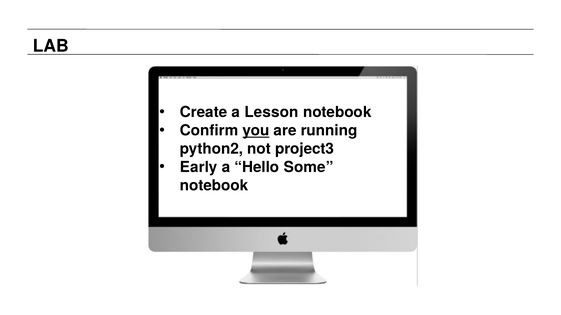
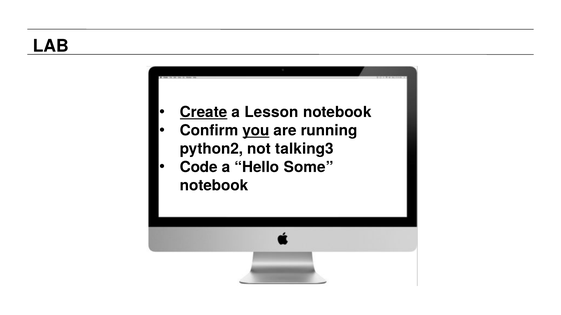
Create underline: none -> present
project3: project3 -> talking3
Early: Early -> Code
